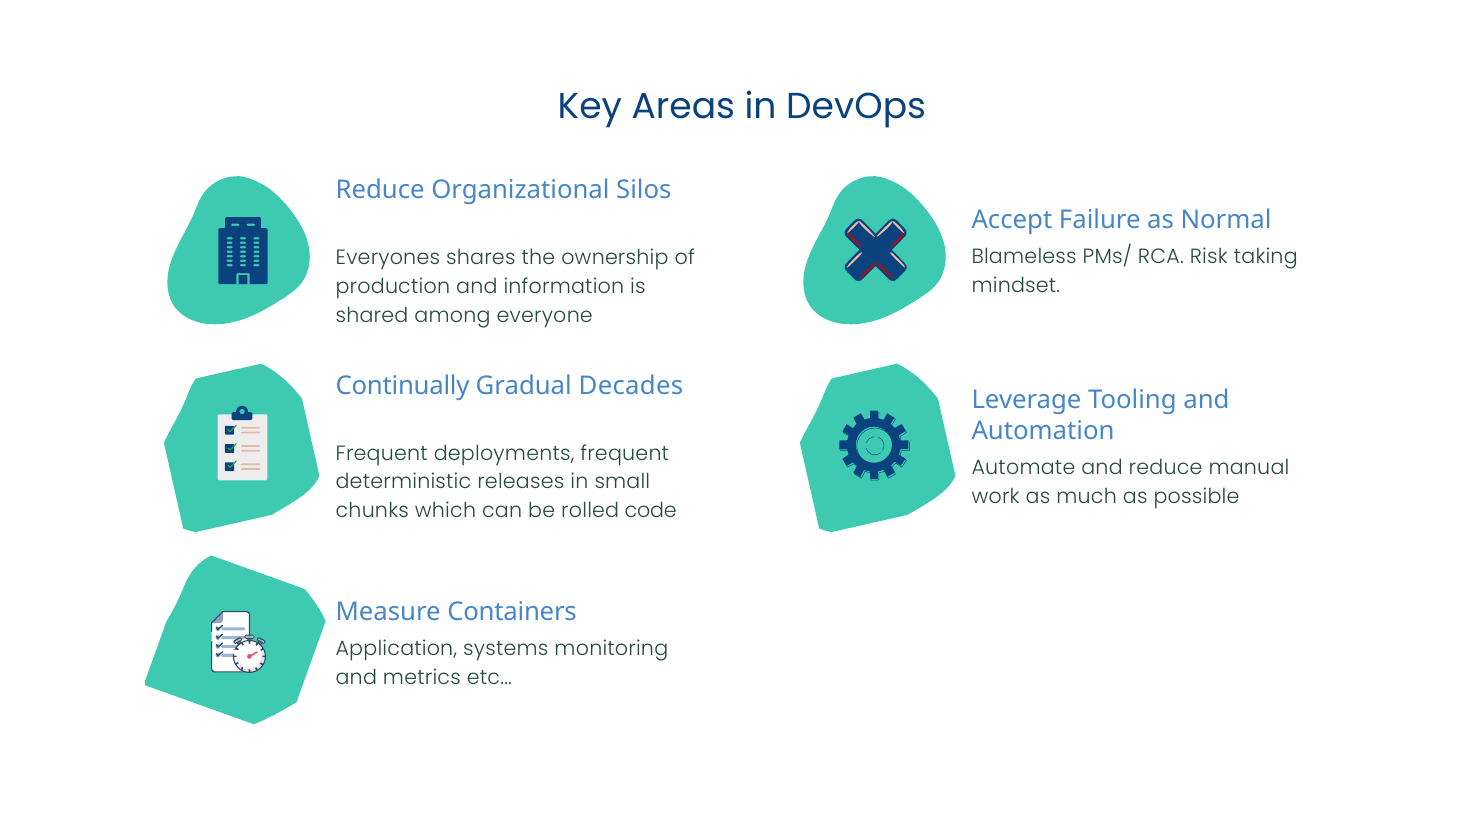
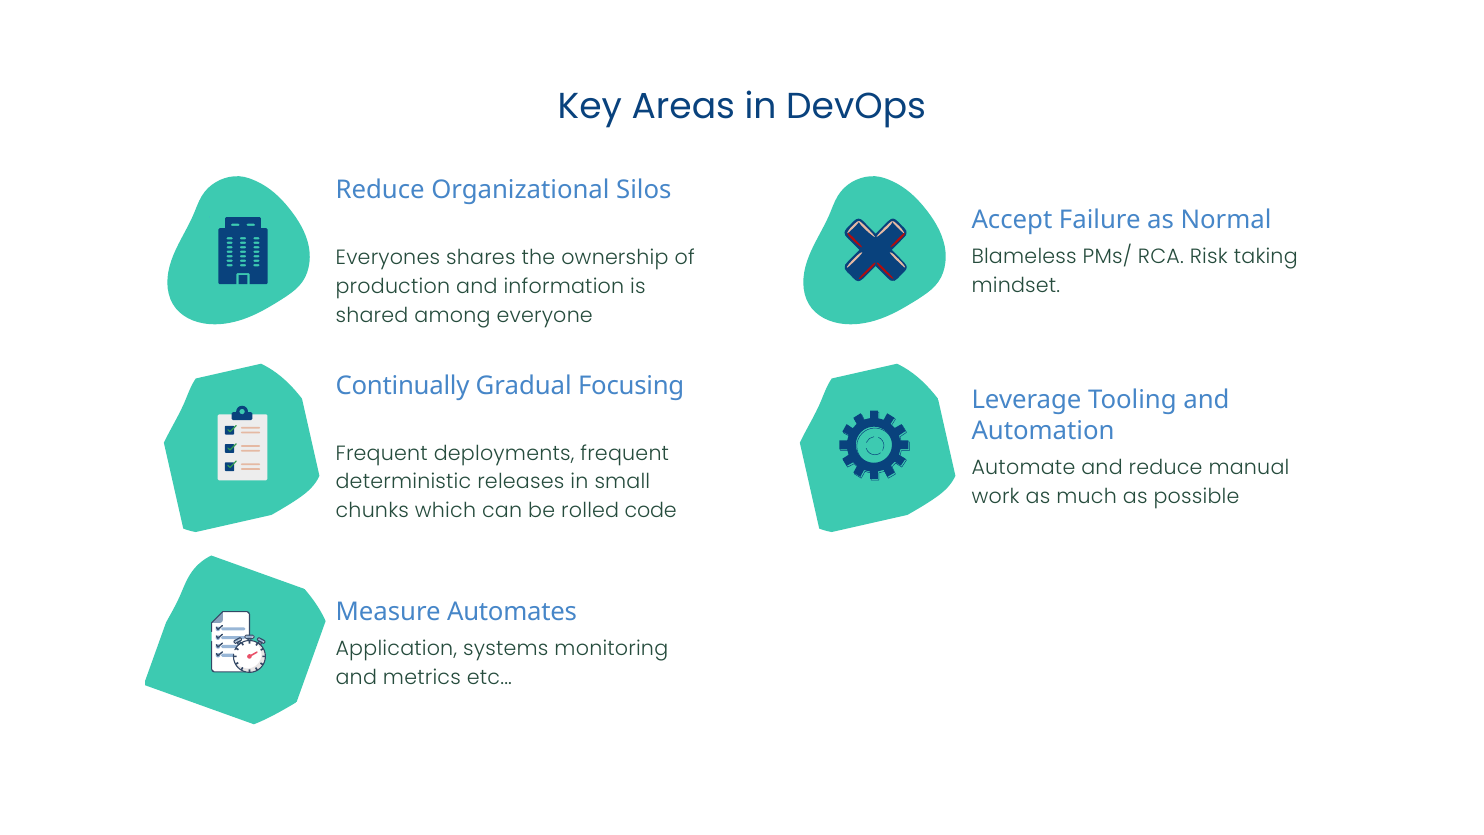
Decades: Decades -> Focusing
Containers: Containers -> Automates
